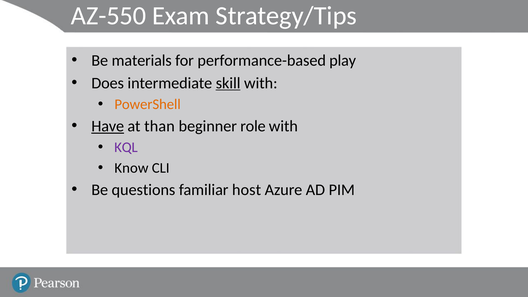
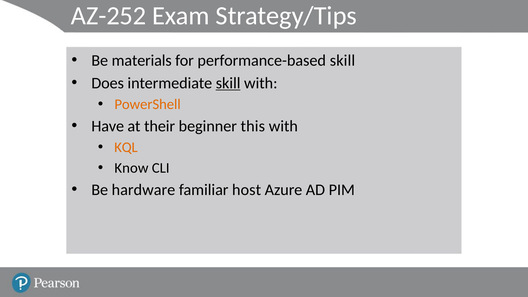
AZ-550: AZ-550 -> AZ-252
performance-based play: play -> skill
Have underline: present -> none
than: than -> their
role: role -> this
KQL colour: purple -> orange
questions: questions -> hardware
